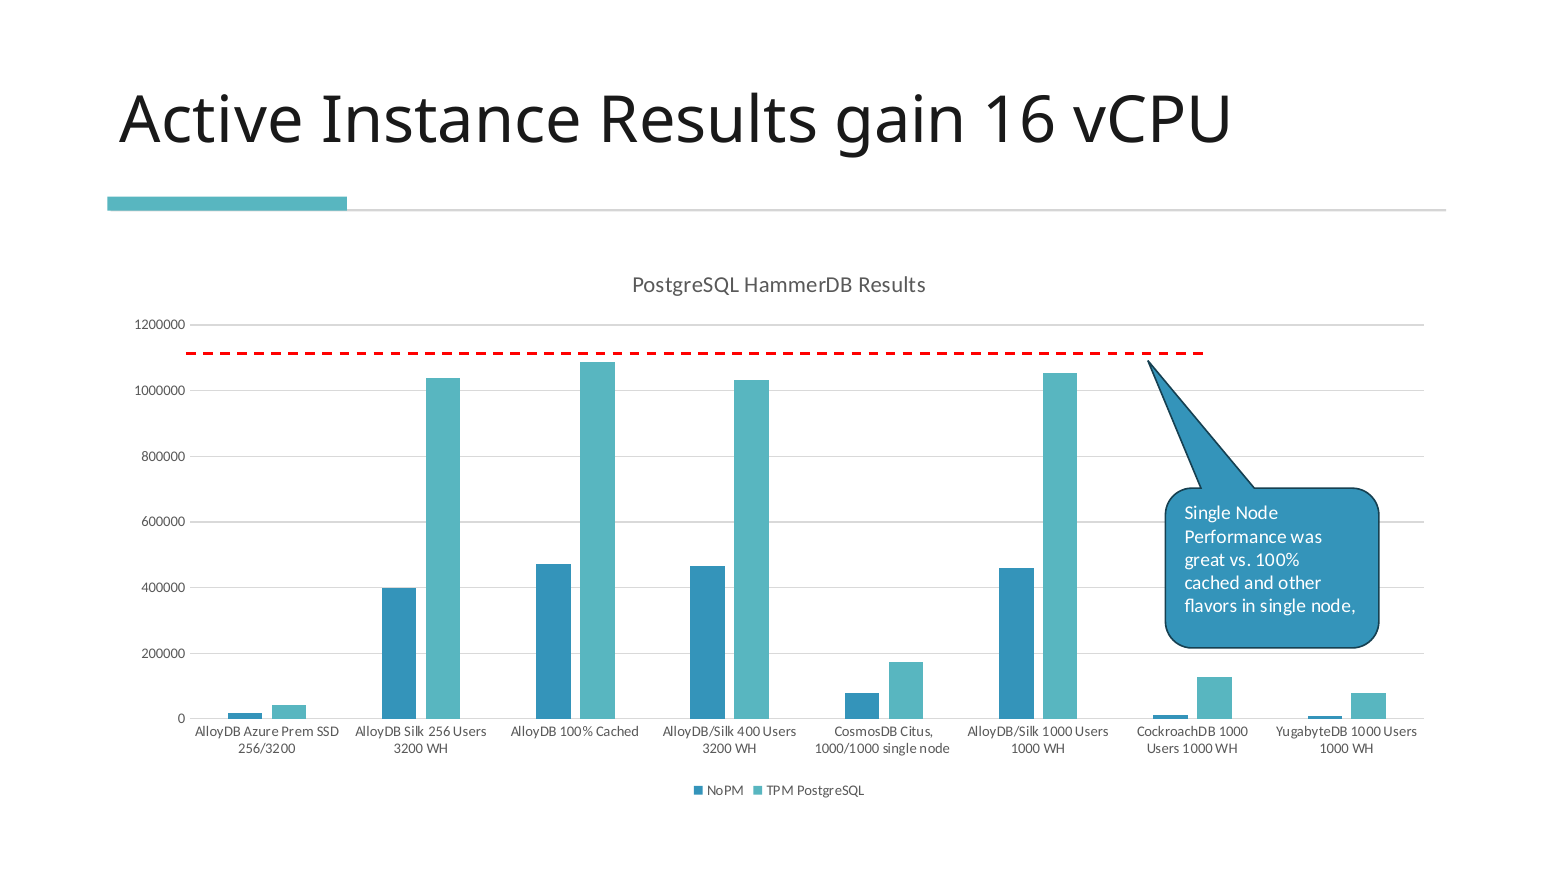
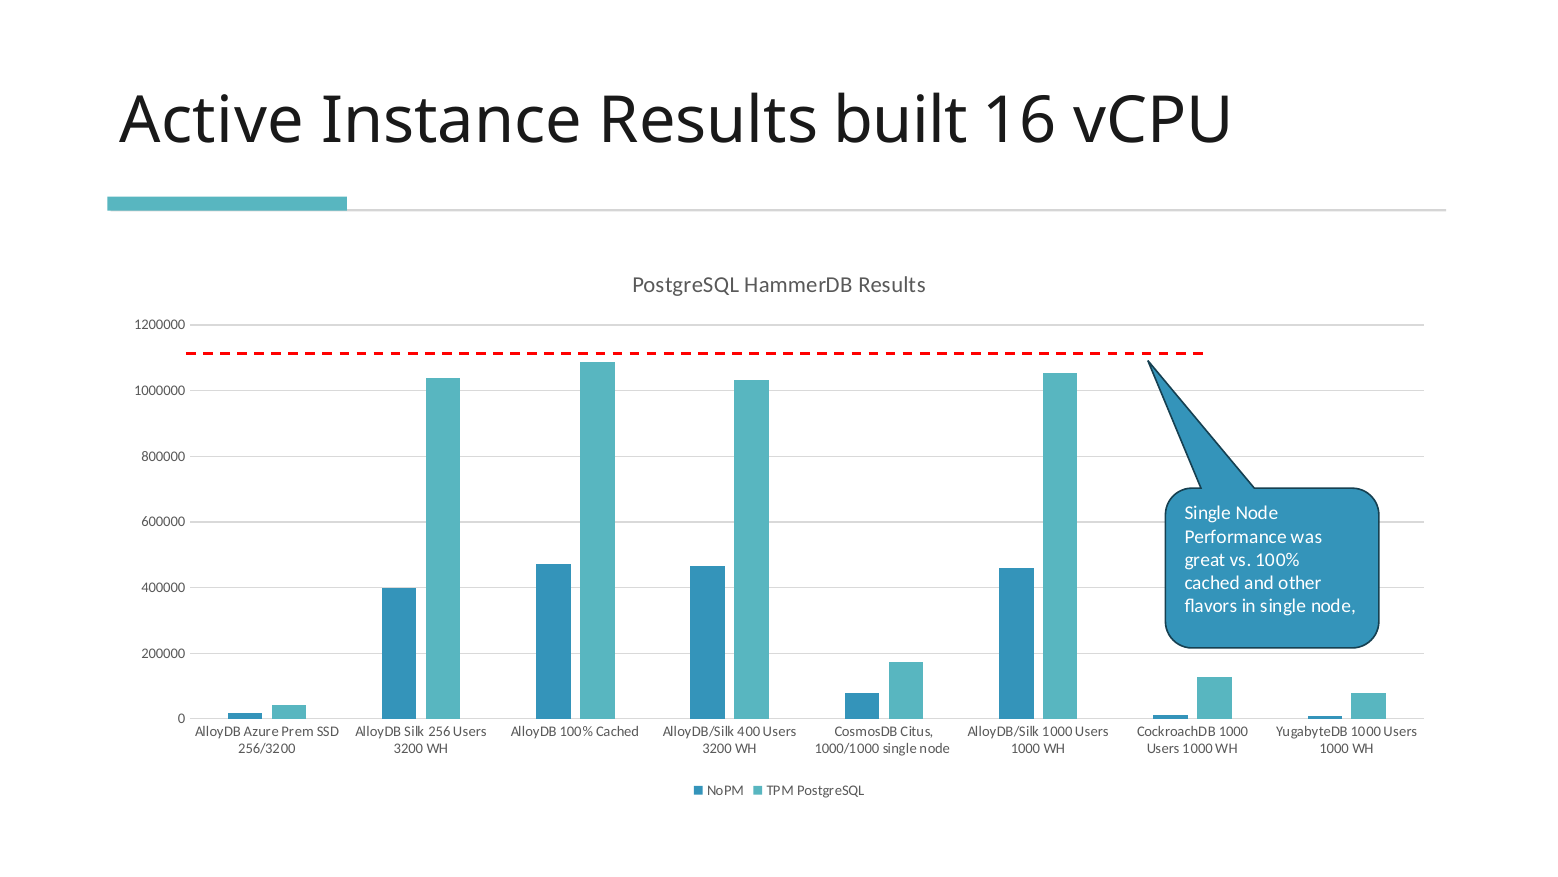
gain: gain -> built
